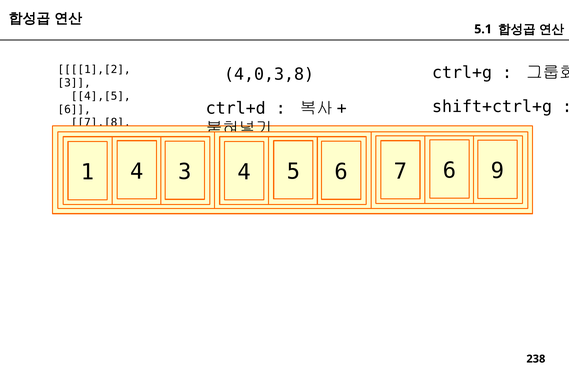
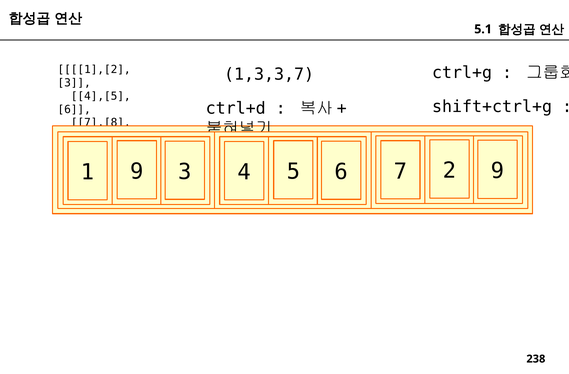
4,0,3,8: 4,0,3,8 -> 1,3,3,7
1 4: 4 -> 9
7 6: 6 -> 2
